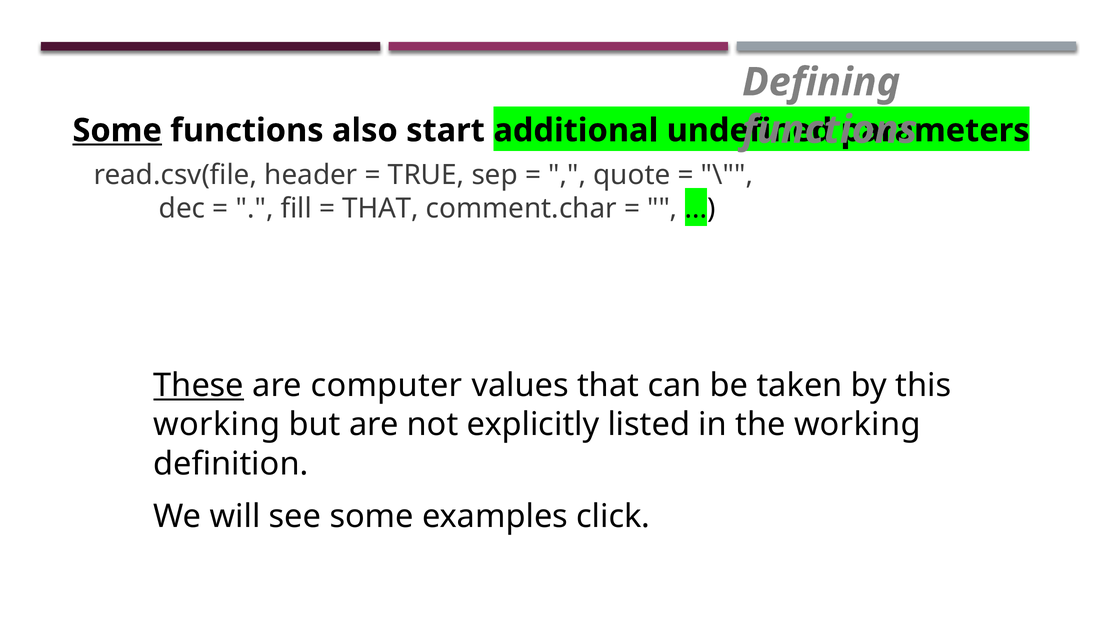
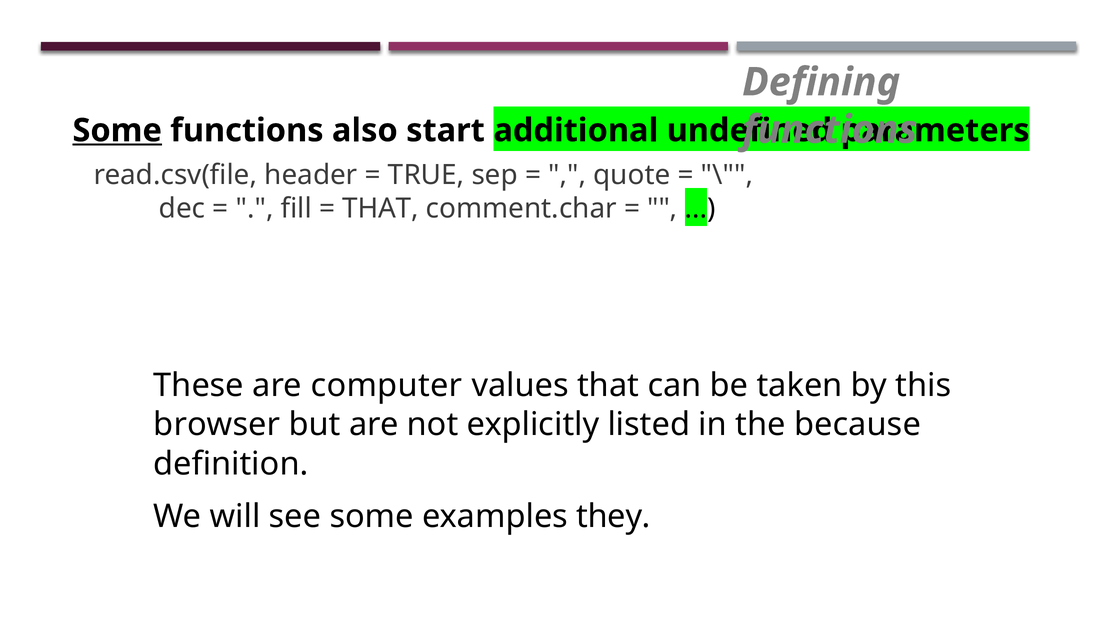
These underline: present -> none
working at (217, 424): working -> browser
the working: working -> because
click: click -> they
